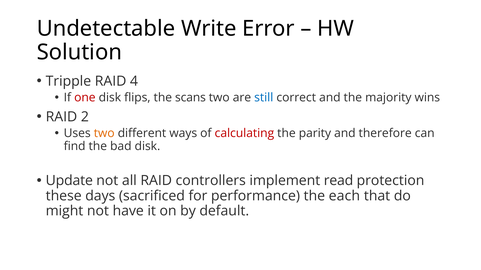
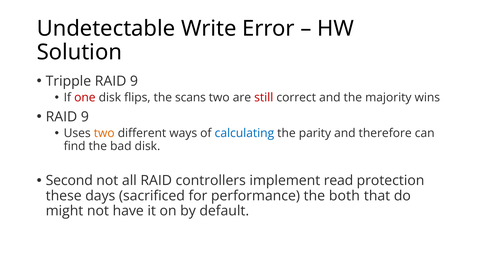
Tripple RAID 4: 4 -> 9
still colour: blue -> red
2 at (85, 117): 2 -> 9
calculating colour: red -> blue
Update: Update -> Second
each: each -> both
